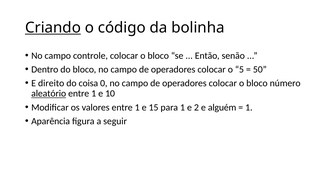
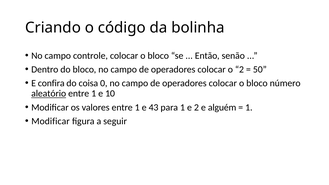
Criando underline: present -> none
o 5: 5 -> 2
direito: direito -> confira
15: 15 -> 43
Aparência at (51, 121): Aparência -> Modificar
